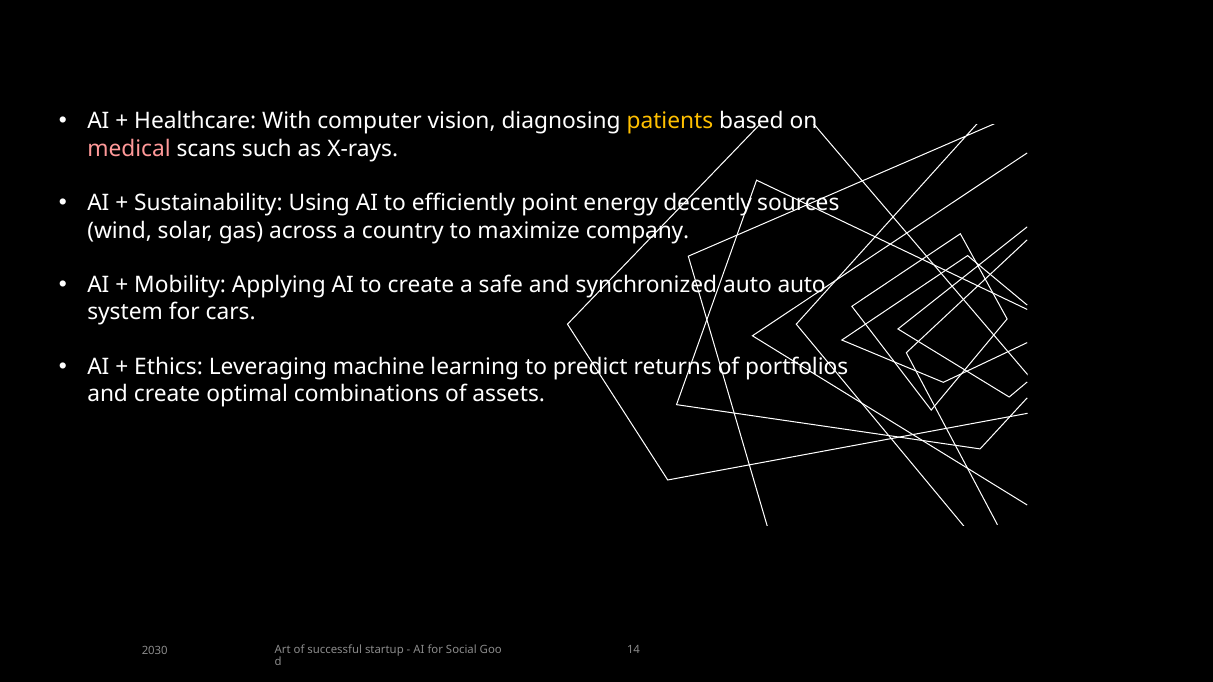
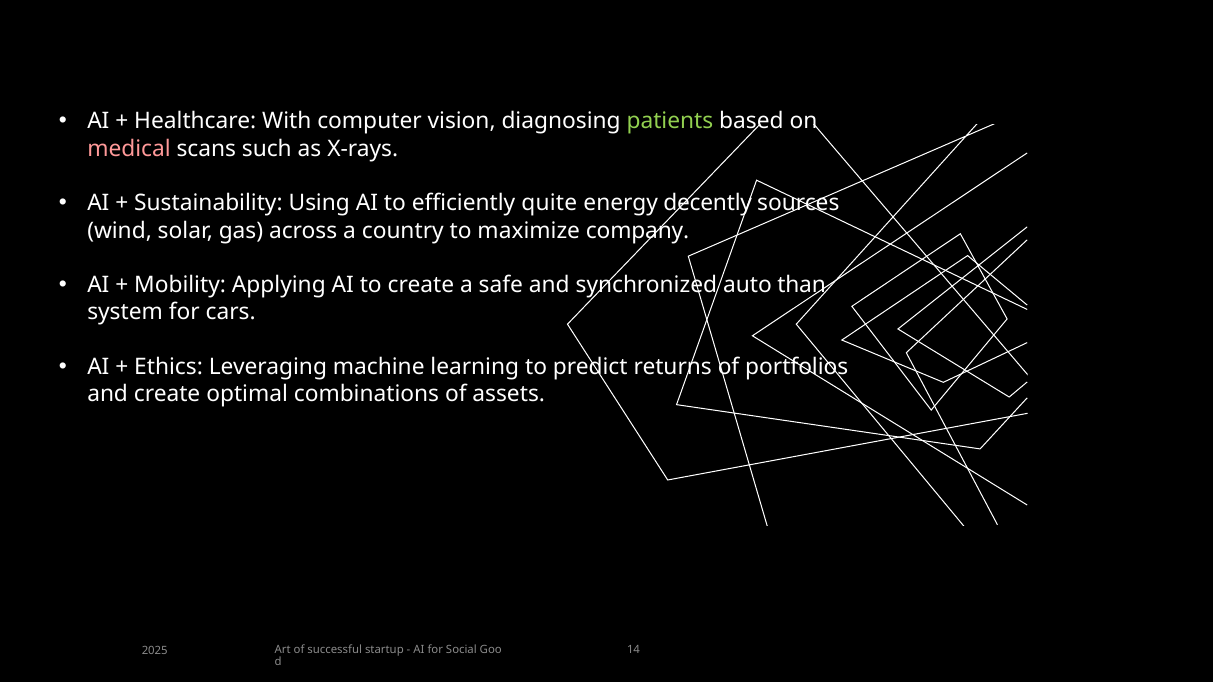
patients colour: yellow -> light green
point: point -> quite
auto auto: auto -> than
2030: 2030 -> 2025
